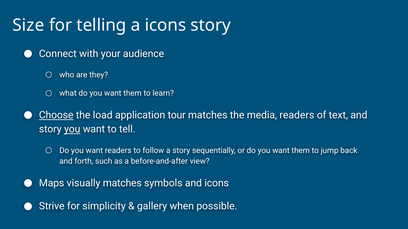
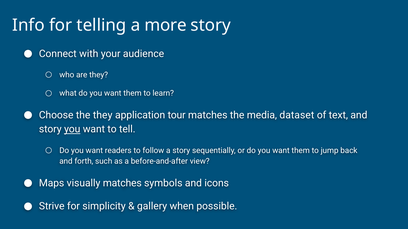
Size: Size -> Info
a icons: icons -> more
Choose underline: present -> none
the load: load -> they
media readers: readers -> dataset
